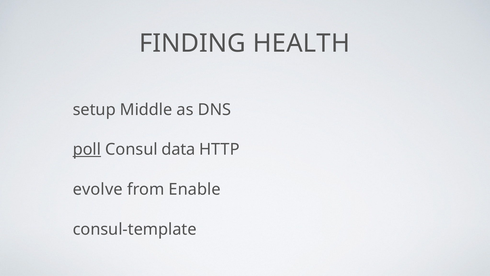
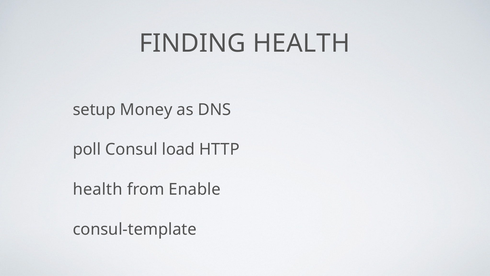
Middle: Middle -> Money
poll underline: present -> none
data: data -> load
evolve at (98, 189): evolve -> health
